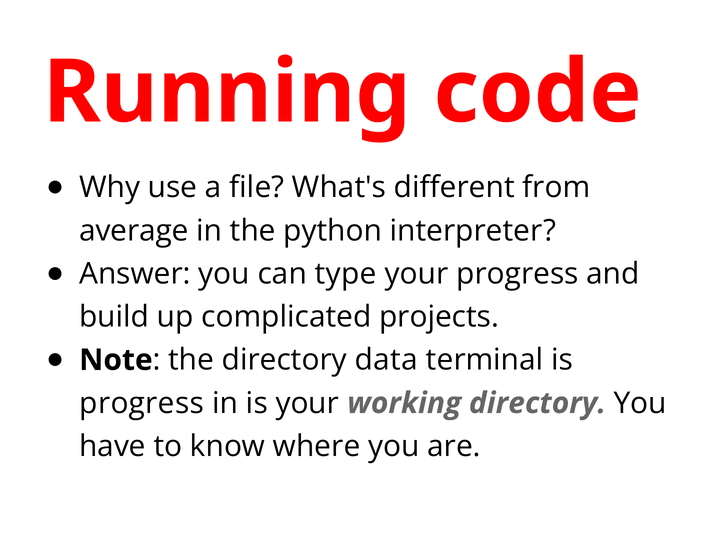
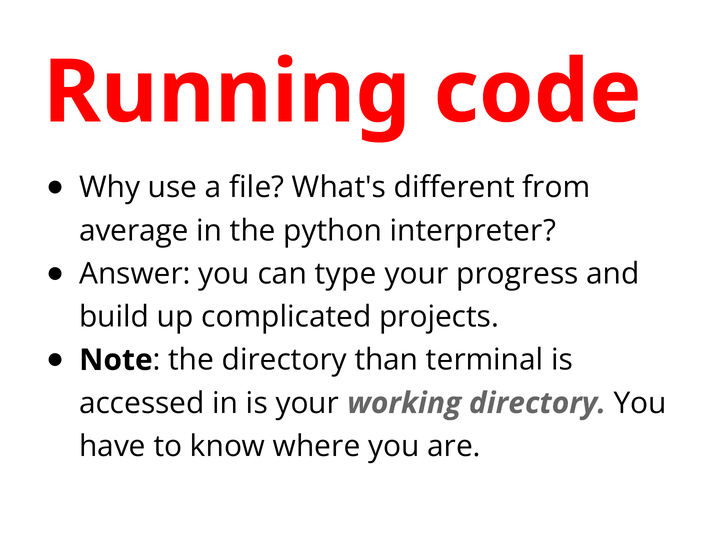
data: data -> than
progress at (142, 403): progress -> accessed
